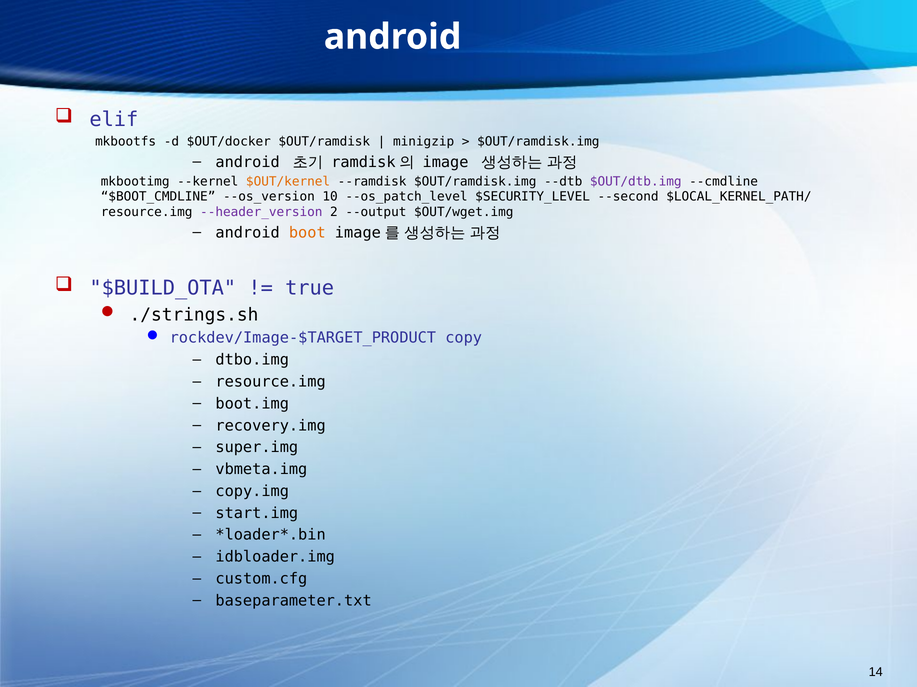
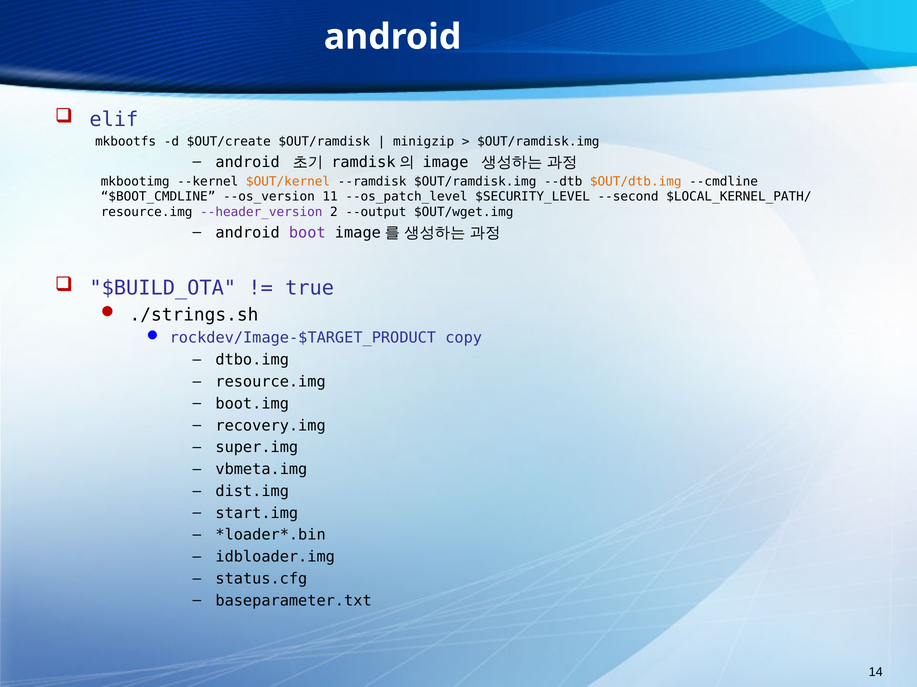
$OUT/docker: $OUT/docker -> $OUT/create
$OUT/dtb.img colour: purple -> orange
10: 10 -> 11
boot colour: orange -> purple
copy.img: copy.img -> dist.img
custom.cfg: custom.cfg -> status.cfg
